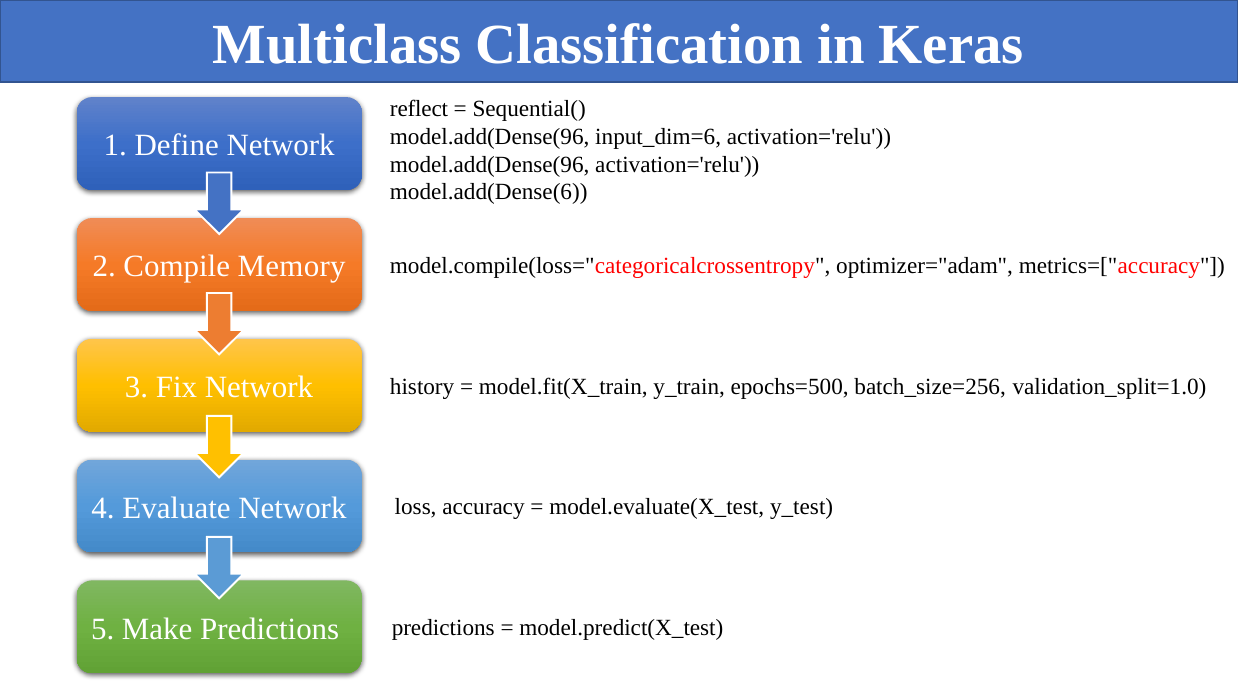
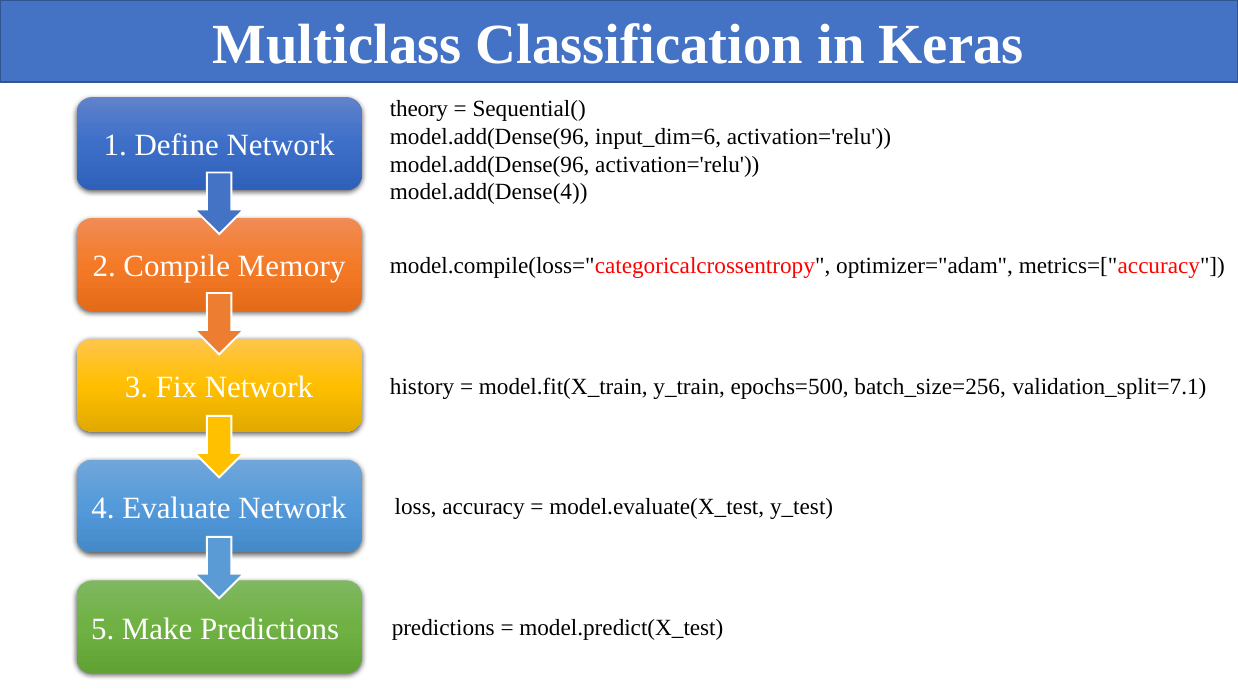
reflect: reflect -> theory
model.add(Dense(6: model.add(Dense(6 -> model.add(Dense(4
validation_split=1.0: validation_split=1.0 -> validation_split=7.1
